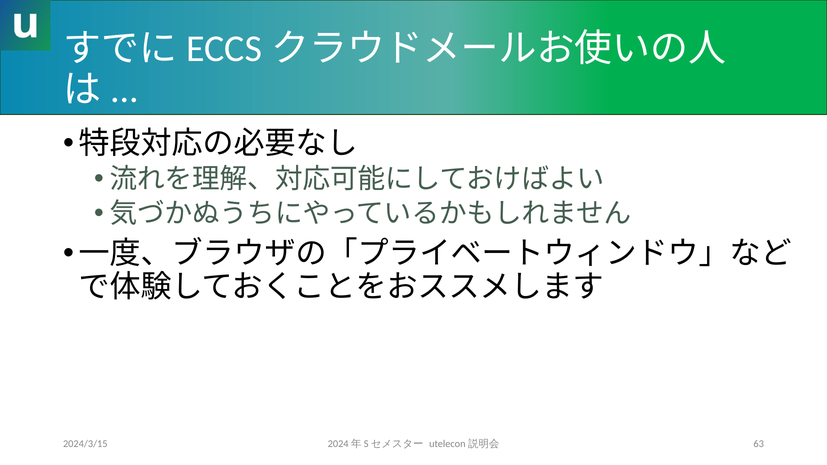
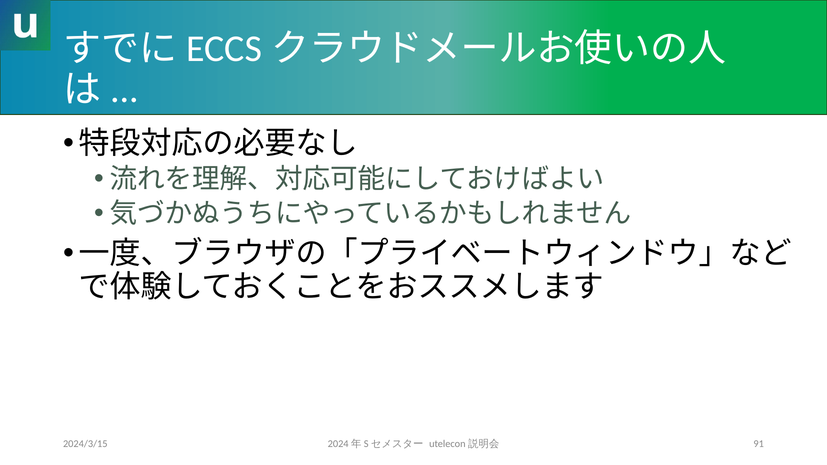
63: 63 -> 91
